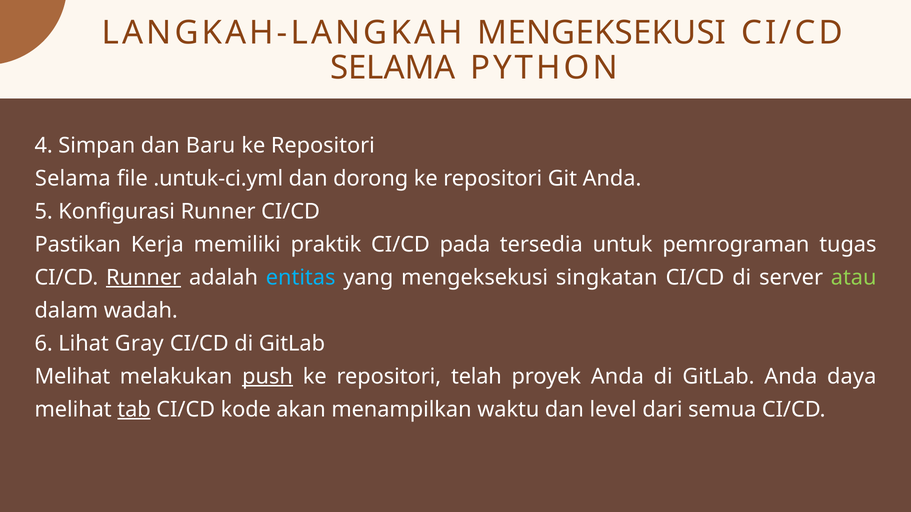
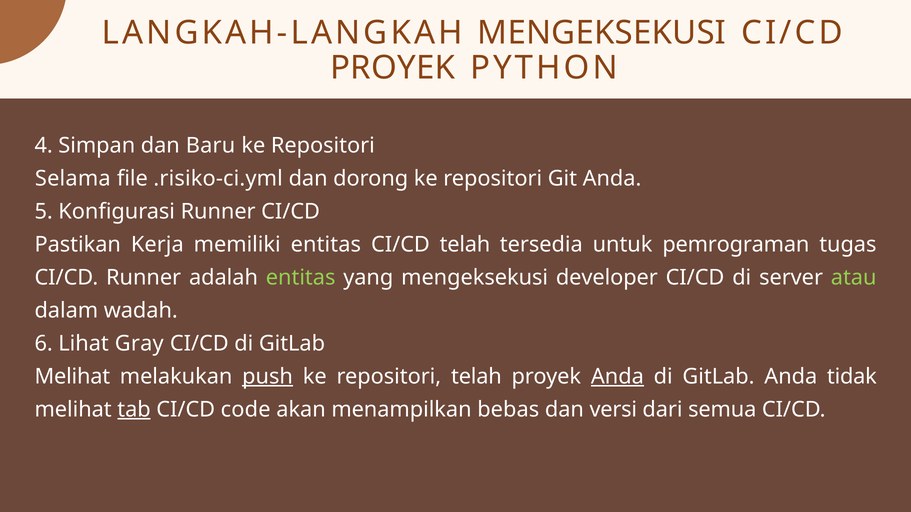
SELAMA at (393, 68): SELAMA -> PROYEK
.untuk-ci.yml: .untuk-ci.yml -> .risiko-ci.yml
memiliki praktik: praktik -> entitas
CI/CD pada: pada -> telah
Runner at (144, 278) underline: present -> none
entitas at (301, 278) colour: light blue -> light green
singkatan: singkatan -> developer
Anda at (617, 377) underline: none -> present
daya: daya -> tidak
kode: kode -> code
waktu: waktu -> bebas
level: level -> versi
